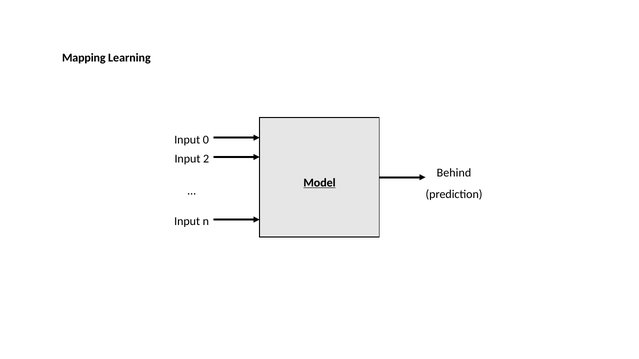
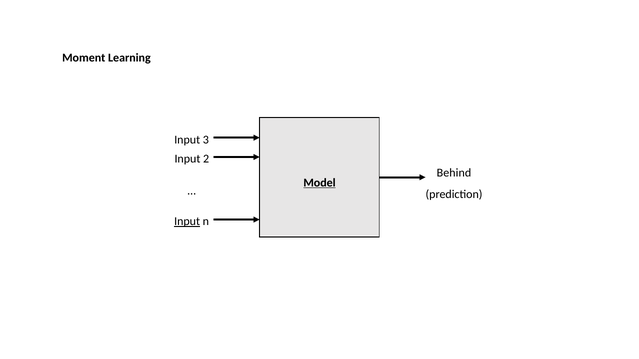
Mapping: Mapping -> Moment
0: 0 -> 3
Input at (187, 222) underline: none -> present
